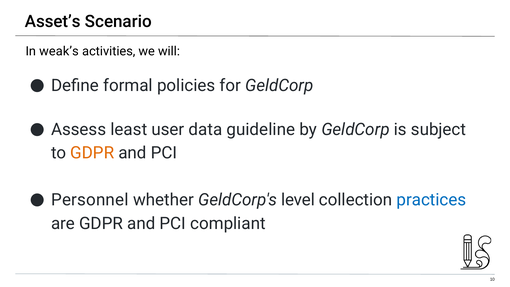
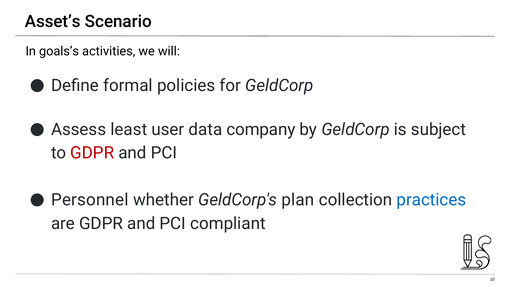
weak’s: weak’s -> goals’s
guideline: guideline -> company
GDPR at (92, 153) colour: orange -> red
level: level -> plan
